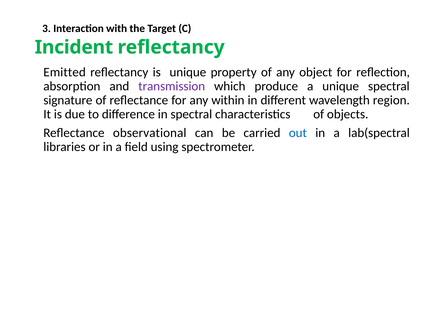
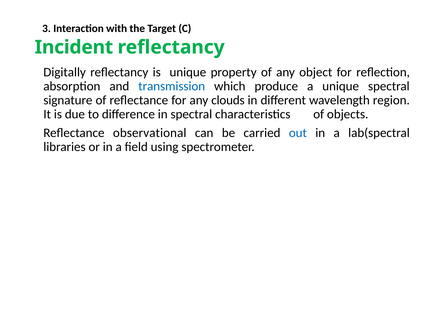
Emitted: Emitted -> Digitally
transmission colour: purple -> blue
within: within -> clouds
